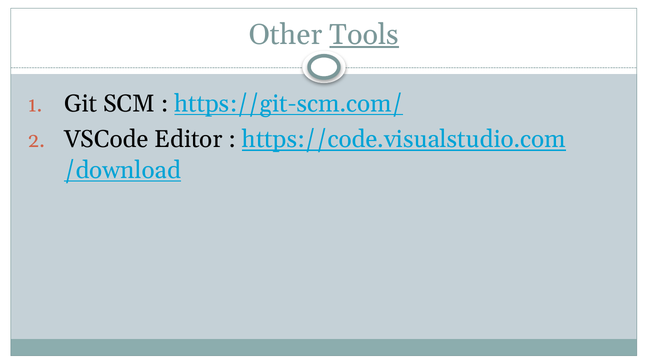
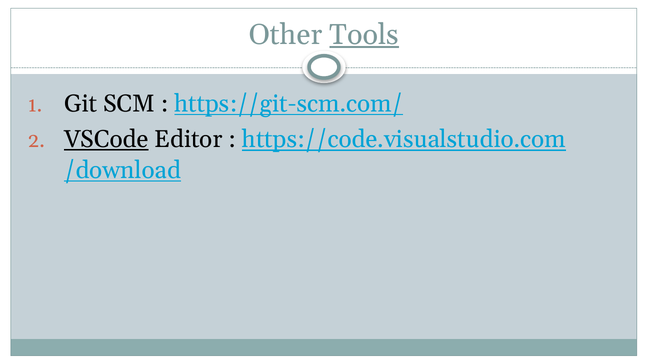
VSCode underline: none -> present
